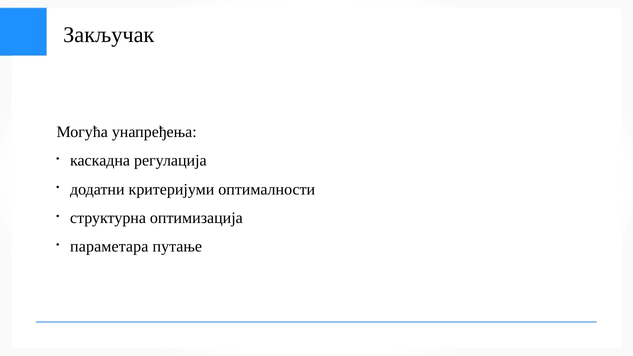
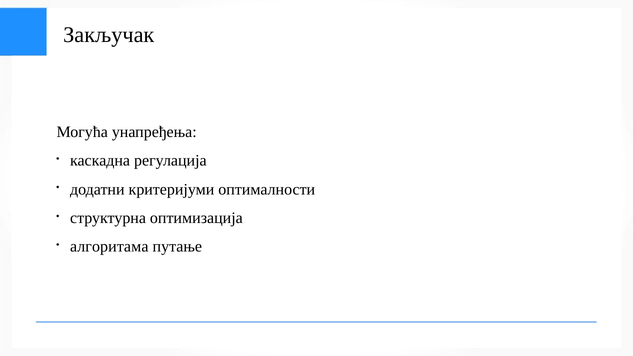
параметара: параметара -> алгоритама
